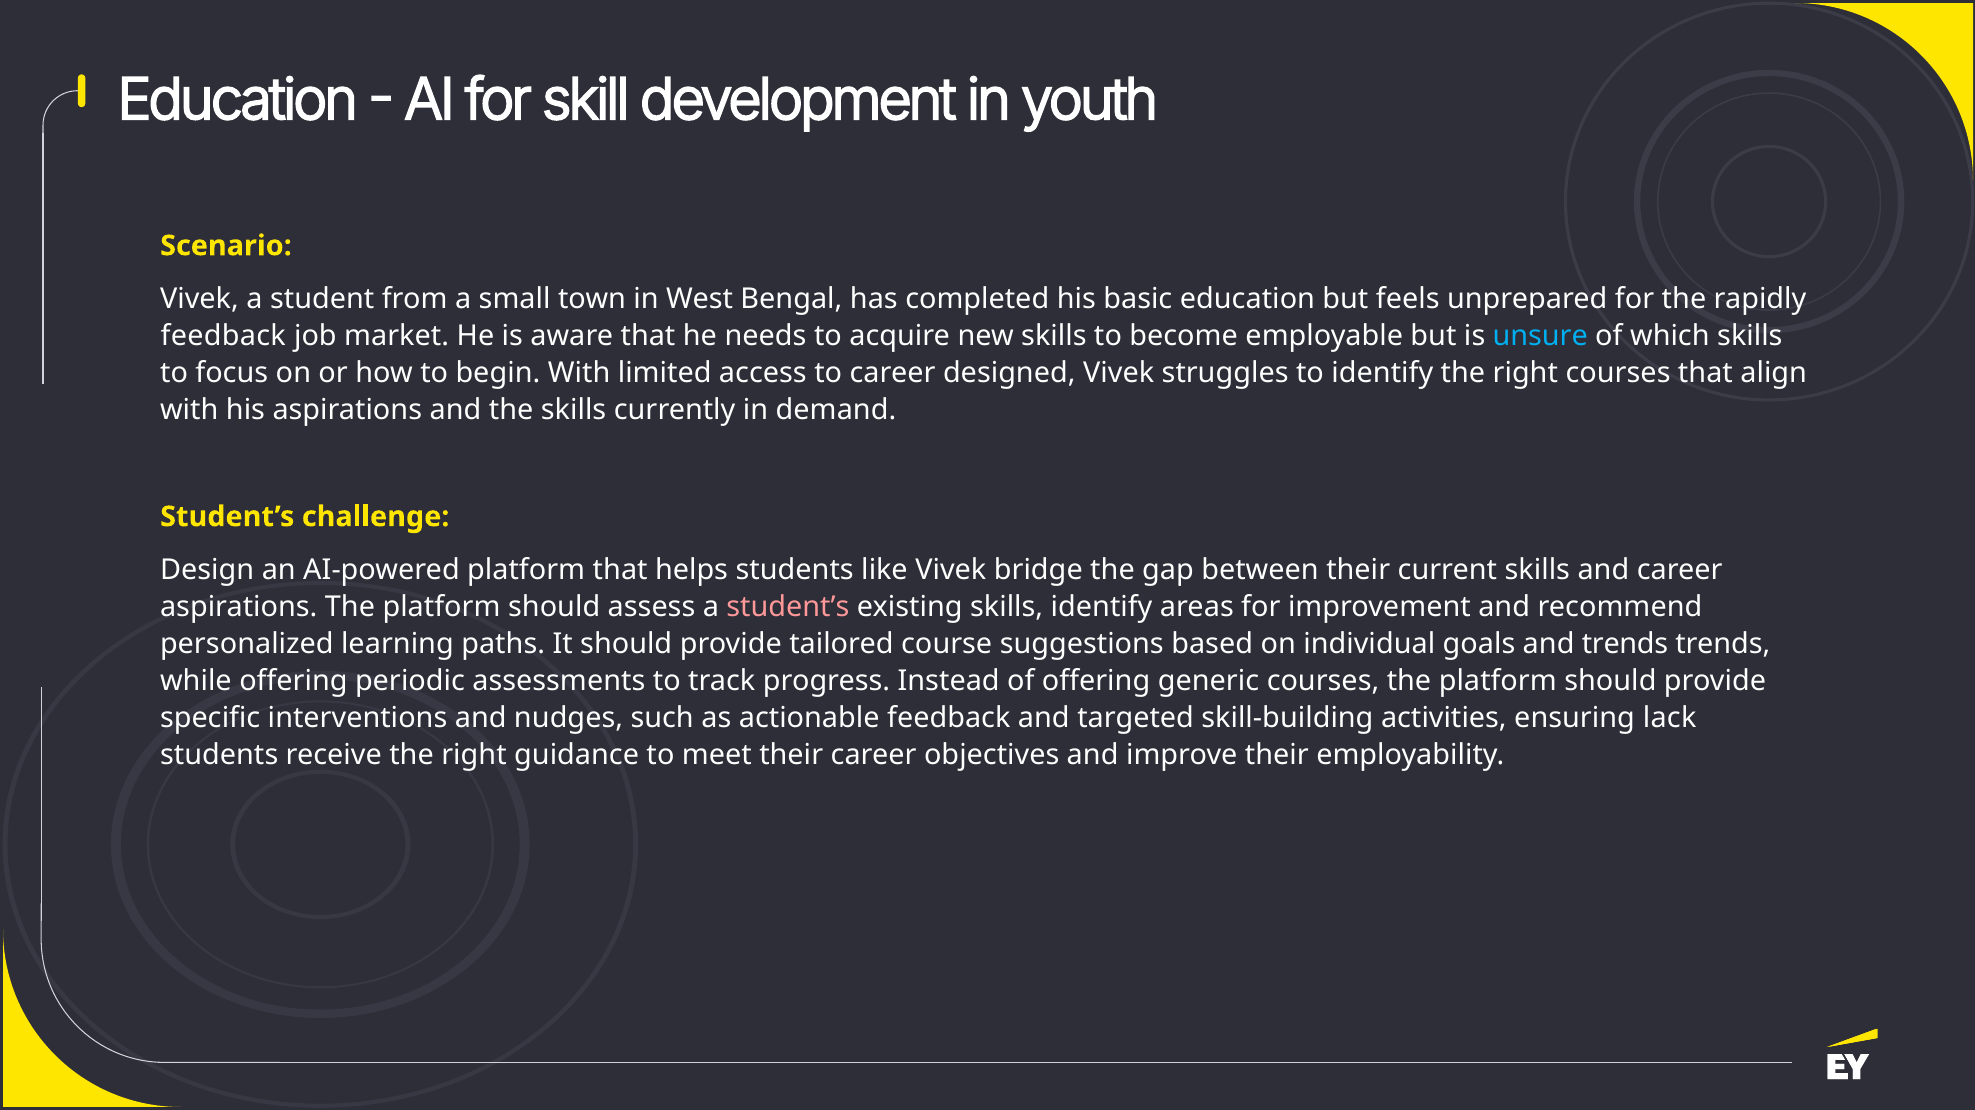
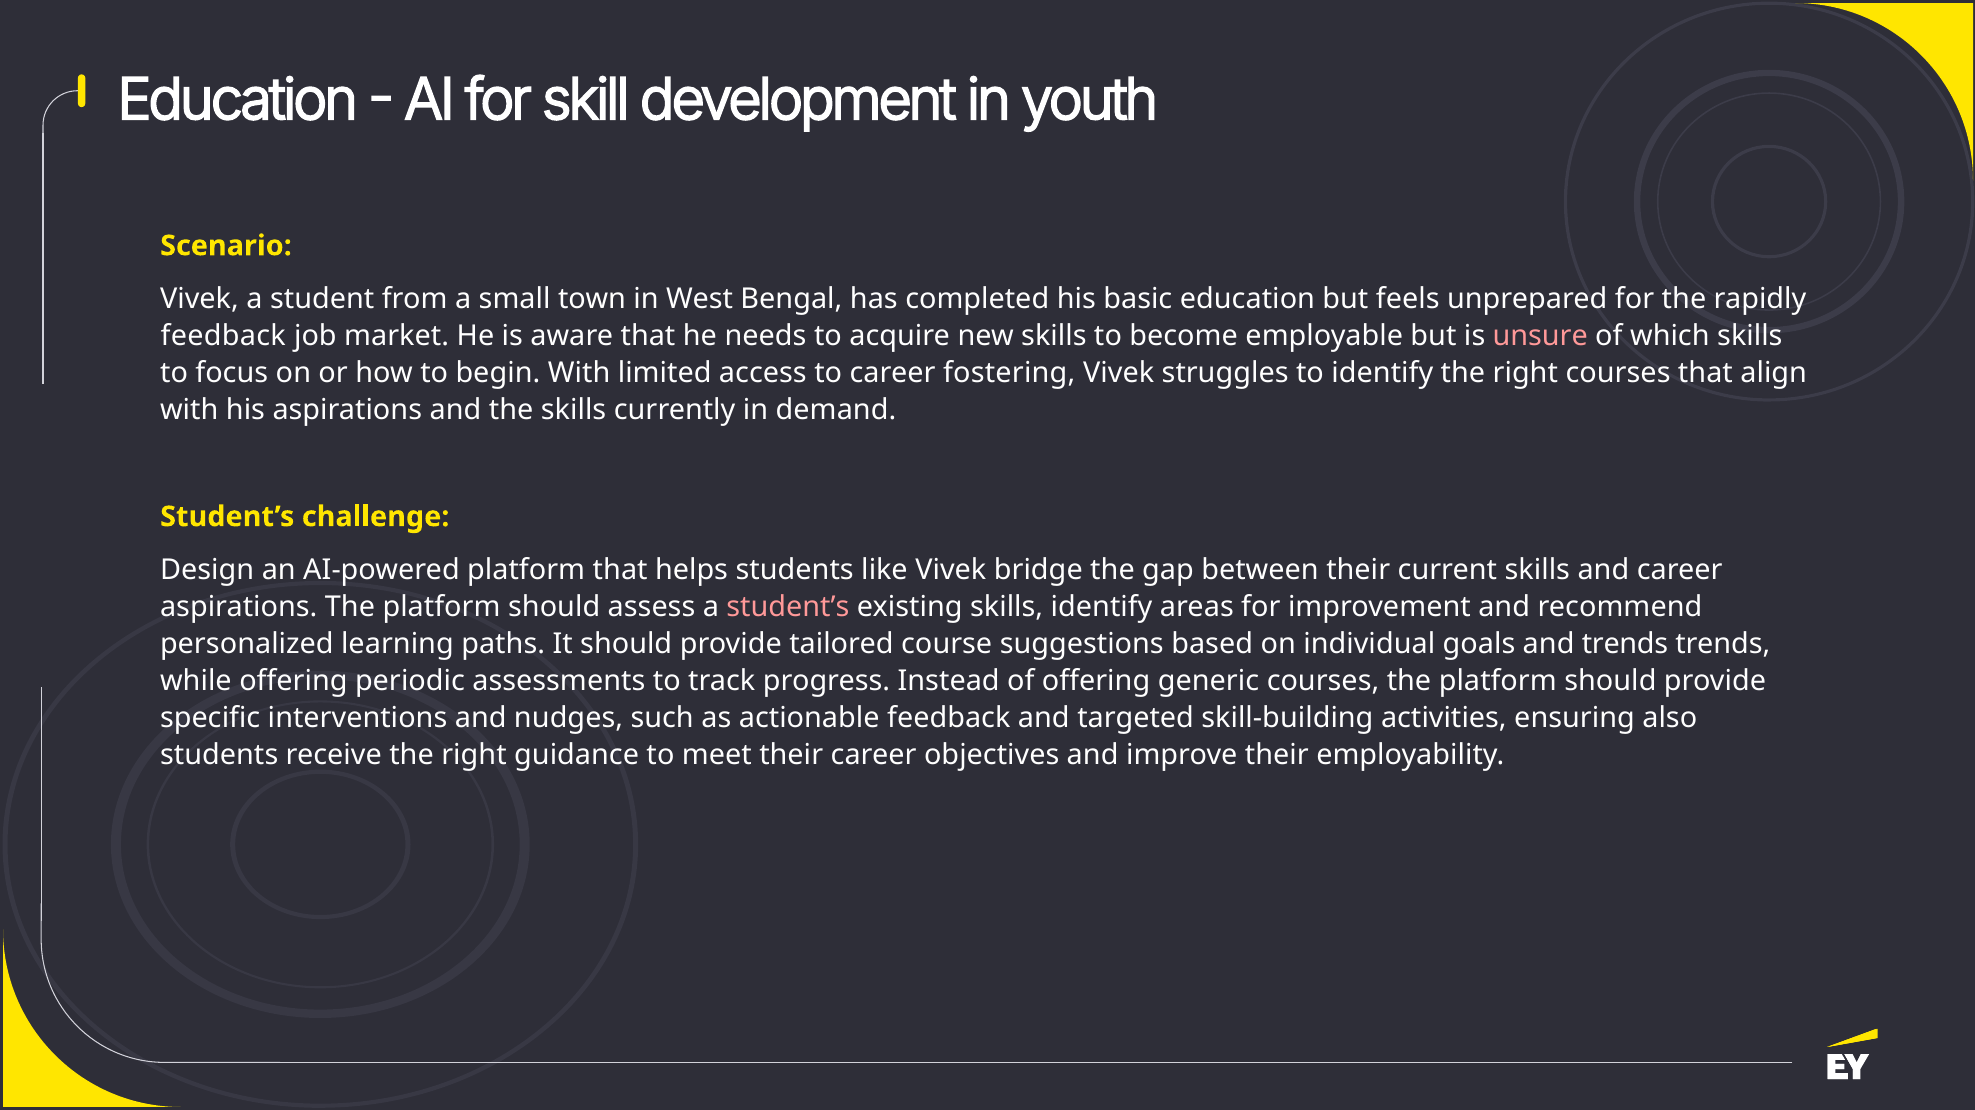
unsure colour: light blue -> pink
designed: designed -> fostering
lack: lack -> also
